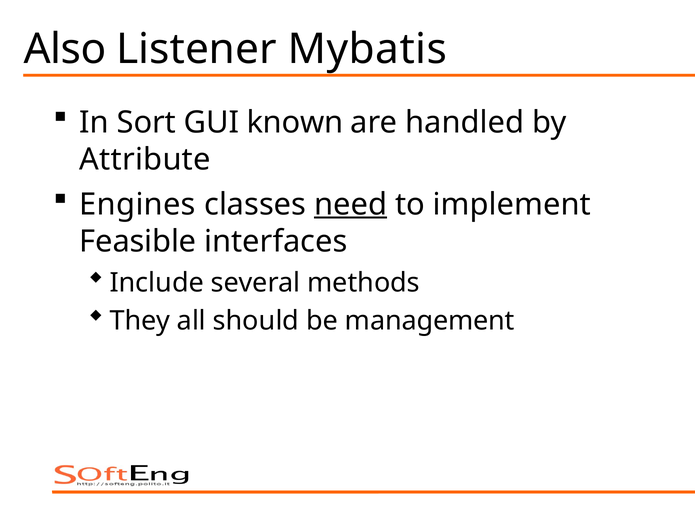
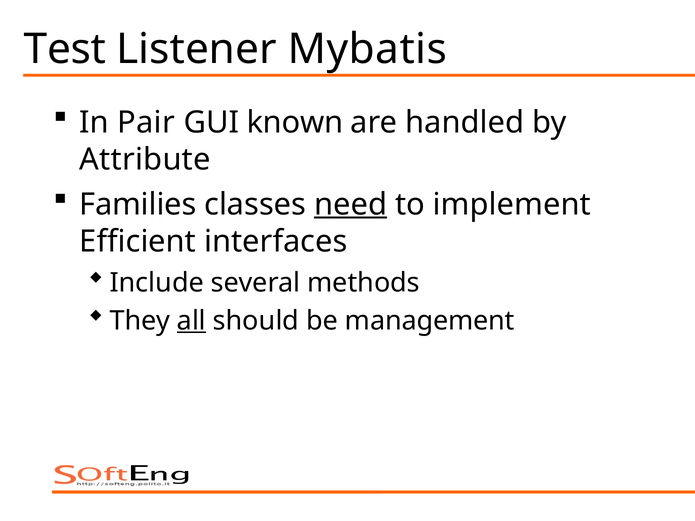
Also: Also -> Test
Sort: Sort -> Pair
Engines: Engines -> Families
Feasible: Feasible -> Efficient
all underline: none -> present
